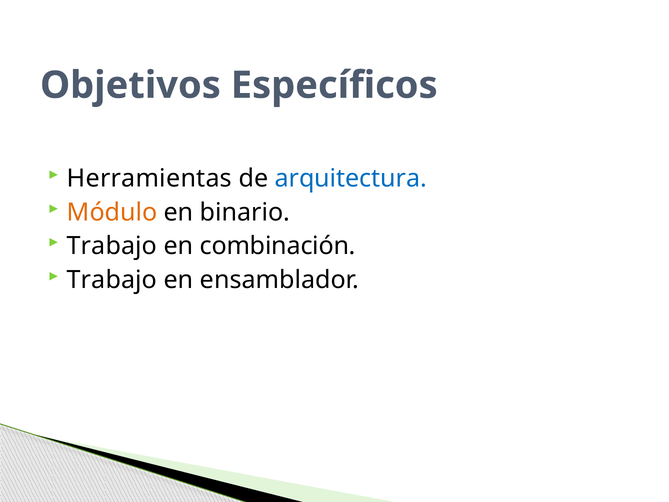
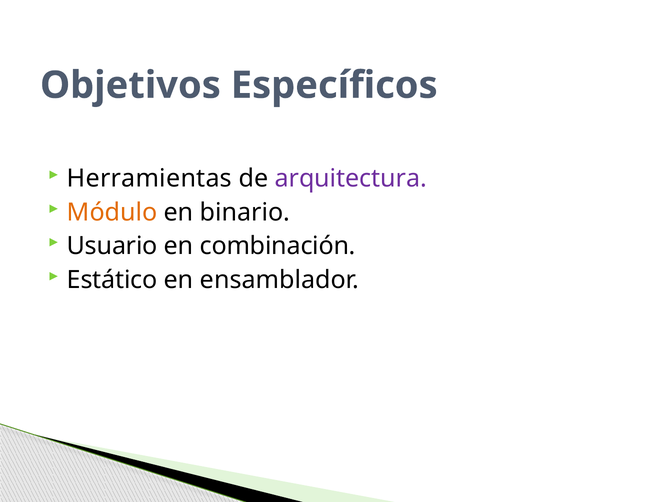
arquitectura colour: blue -> purple
Trabajo at (112, 246): Trabajo -> Usuario
Trabajo at (112, 280): Trabajo -> Estático
